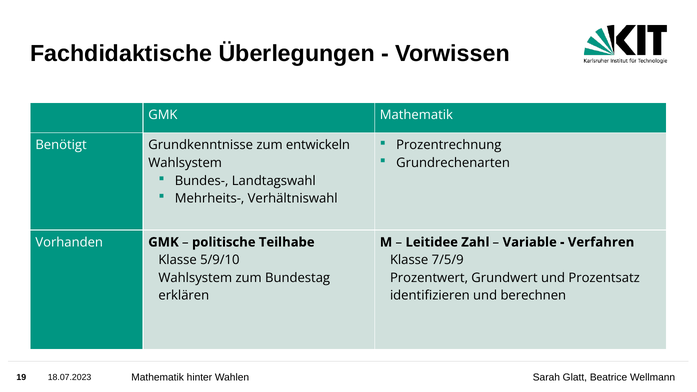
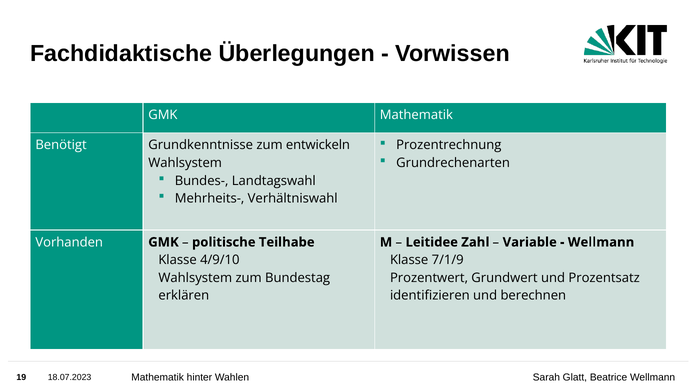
Verfahren at (601, 242): Verfahren -> Wellmann
5/9/10: 5/9/10 -> 4/9/10
7/5/9: 7/5/9 -> 7/1/9
